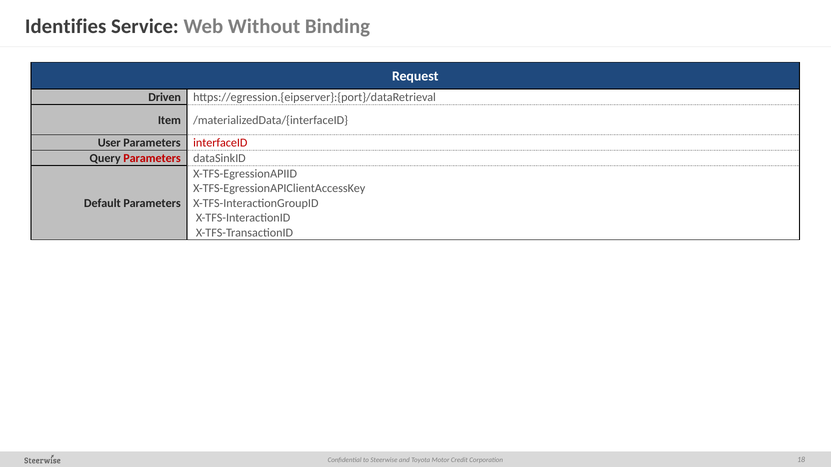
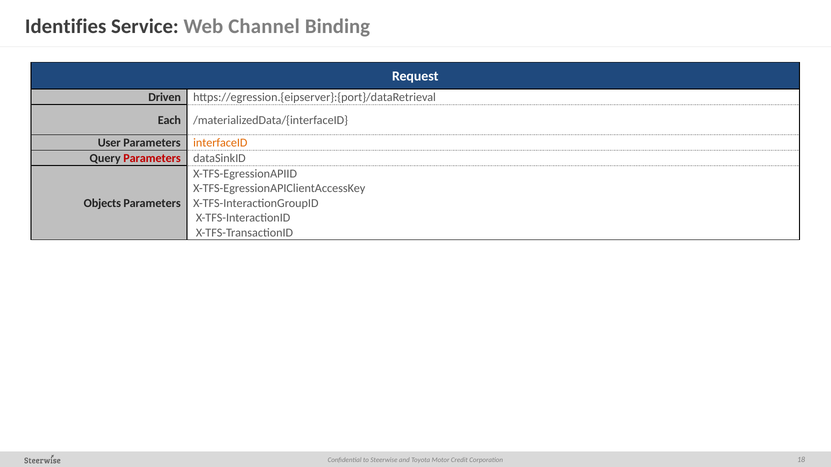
Without: Without -> Channel
Item: Item -> Each
interfaceID colour: red -> orange
Default: Default -> Objects
